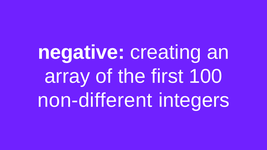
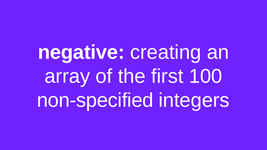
non-different: non-different -> non-specified
